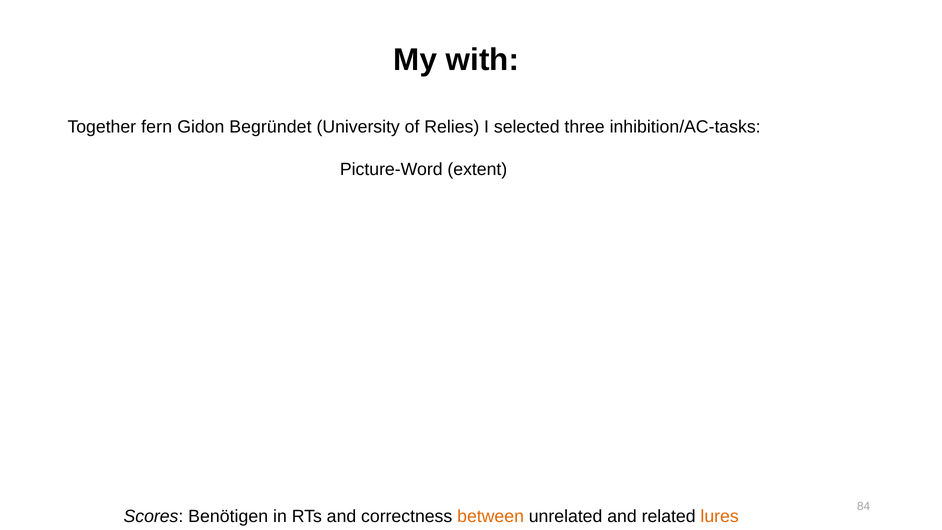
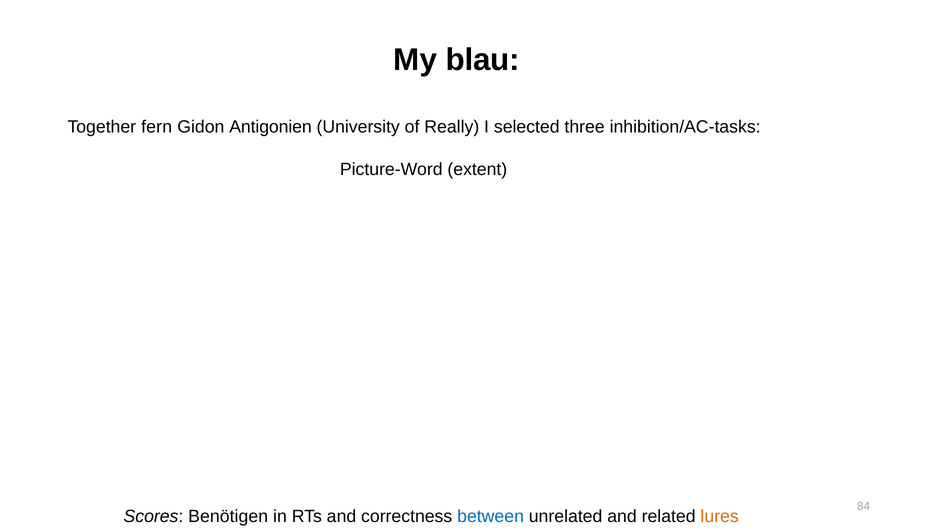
with: with -> blau
Begründet: Begründet -> Antigonien
Relies: Relies -> Really
between colour: orange -> blue
